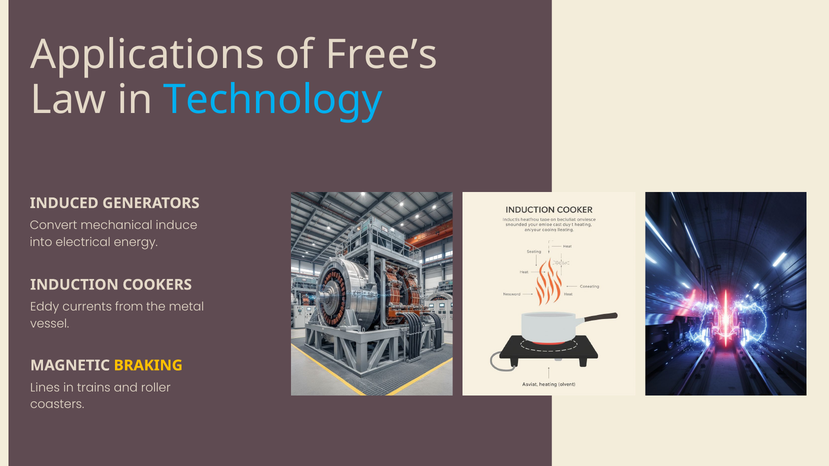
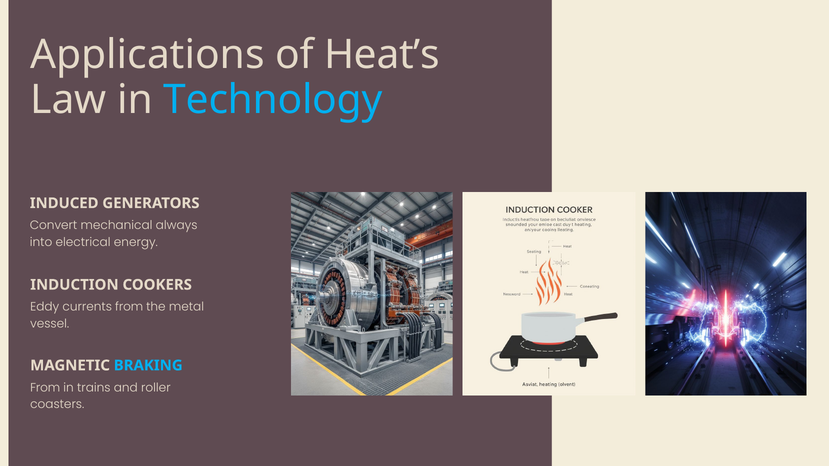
Free’s: Free’s -> Heat’s
induce: induce -> always
BRAKING colour: yellow -> light blue
Lines at (45, 388): Lines -> From
